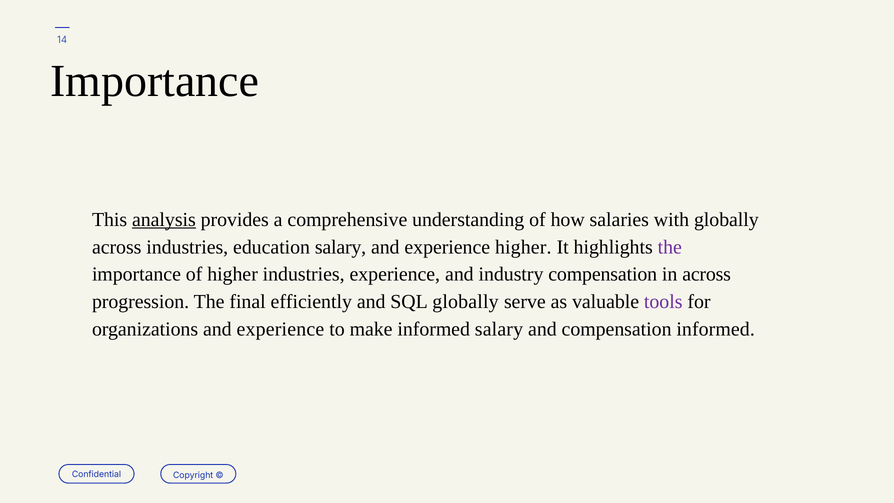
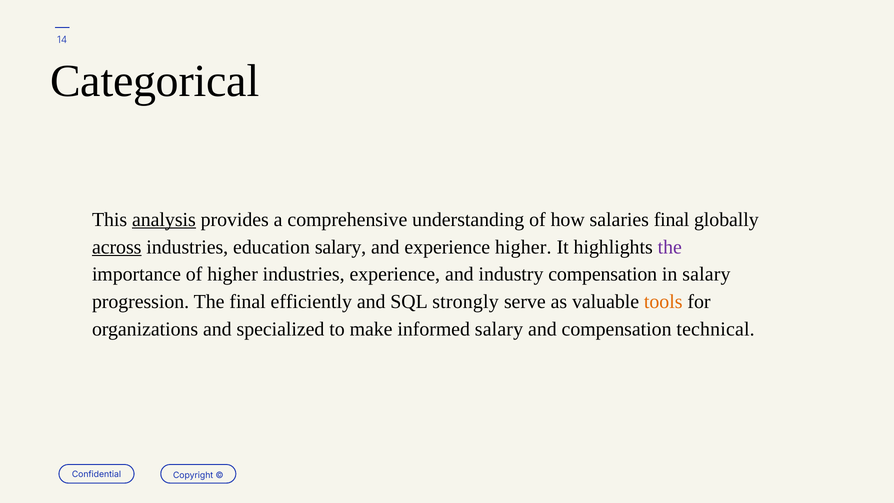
Importance at (155, 81): Importance -> Categorical
salaries with: with -> final
across at (117, 247) underline: none -> present
in across: across -> salary
SQL globally: globally -> strongly
tools colour: purple -> orange
organizations and experience: experience -> specialized
compensation informed: informed -> technical
